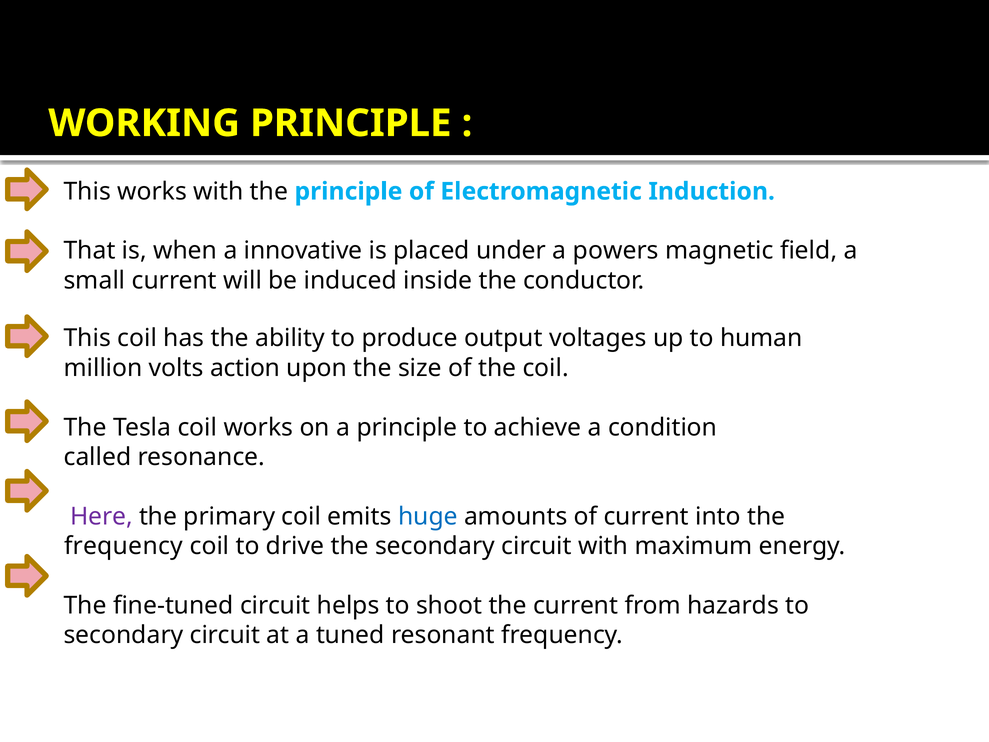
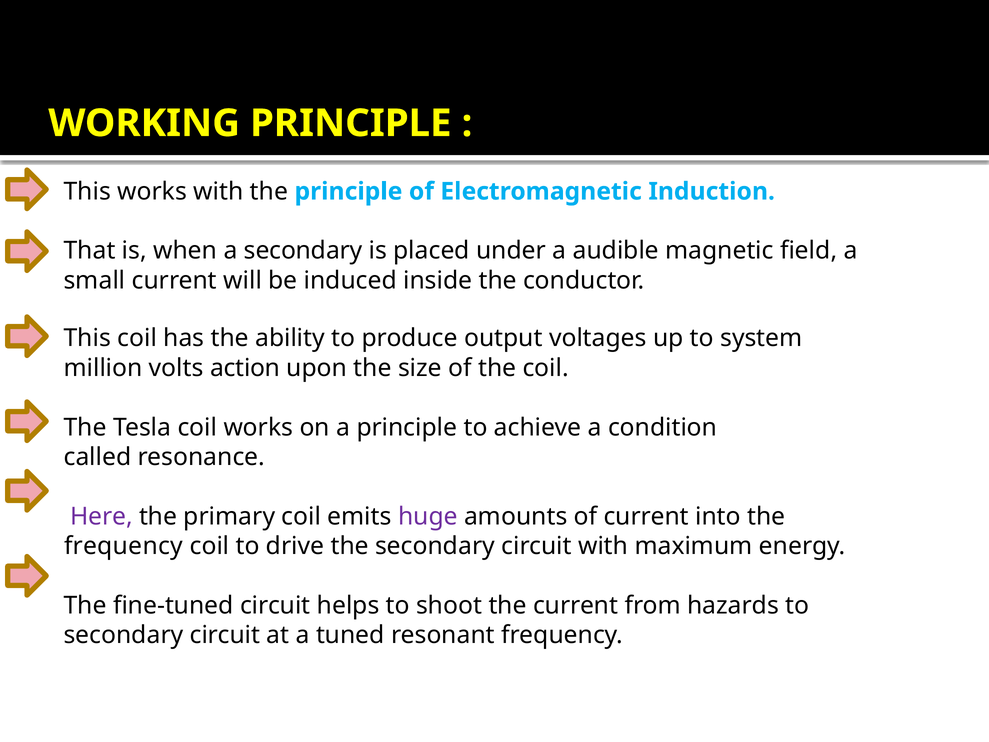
a innovative: innovative -> secondary
powers: powers -> audible
human: human -> system
huge colour: blue -> purple
